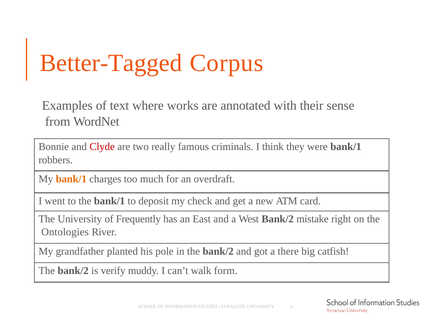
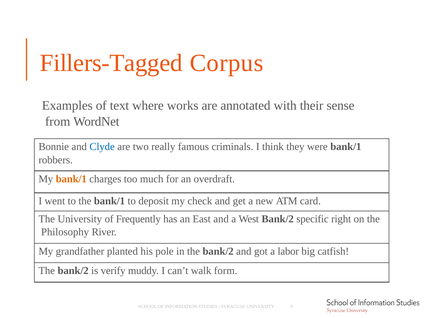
Better-Tagged: Better-Tagged -> Fillers-Tagged
Clyde colour: red -> blue
mistake: mistake -> specific
Ontologies: Ontologies -> Philosophy
there: there -> labor
